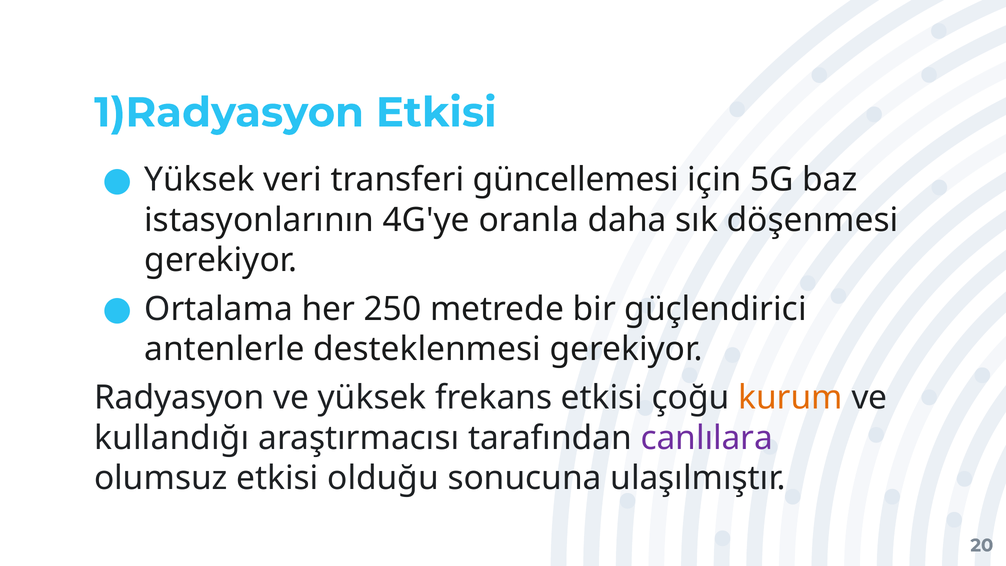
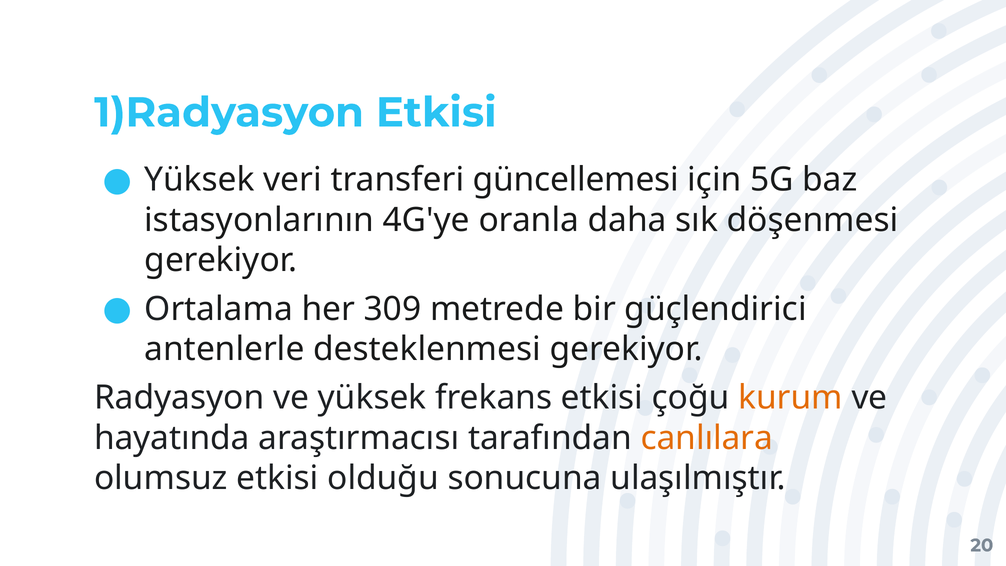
250: 250 -> 309
kullandığı: kullandığı -> hayatında
canlılara colour: purple -> orange
